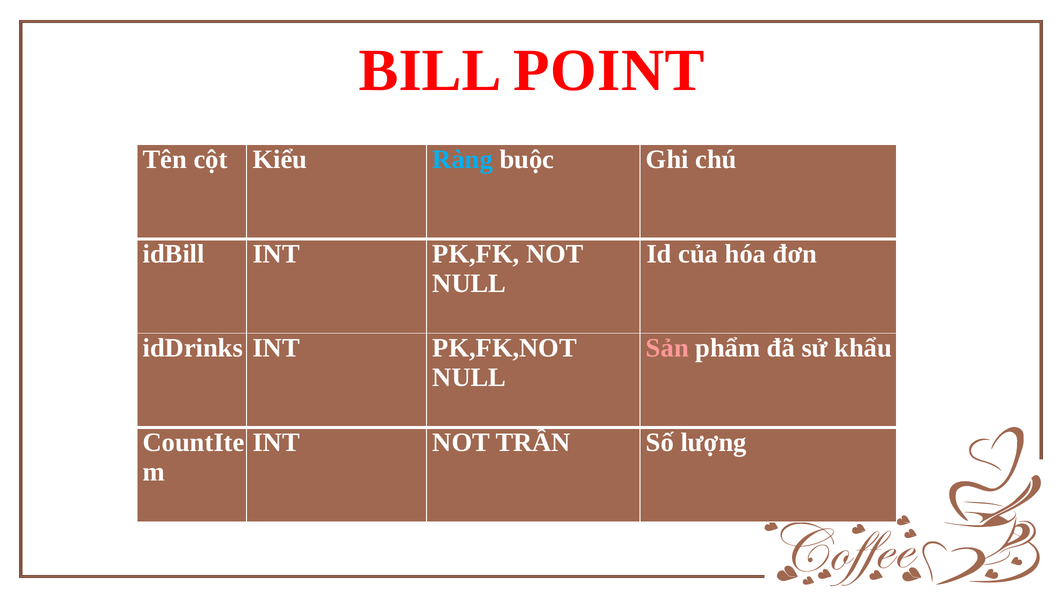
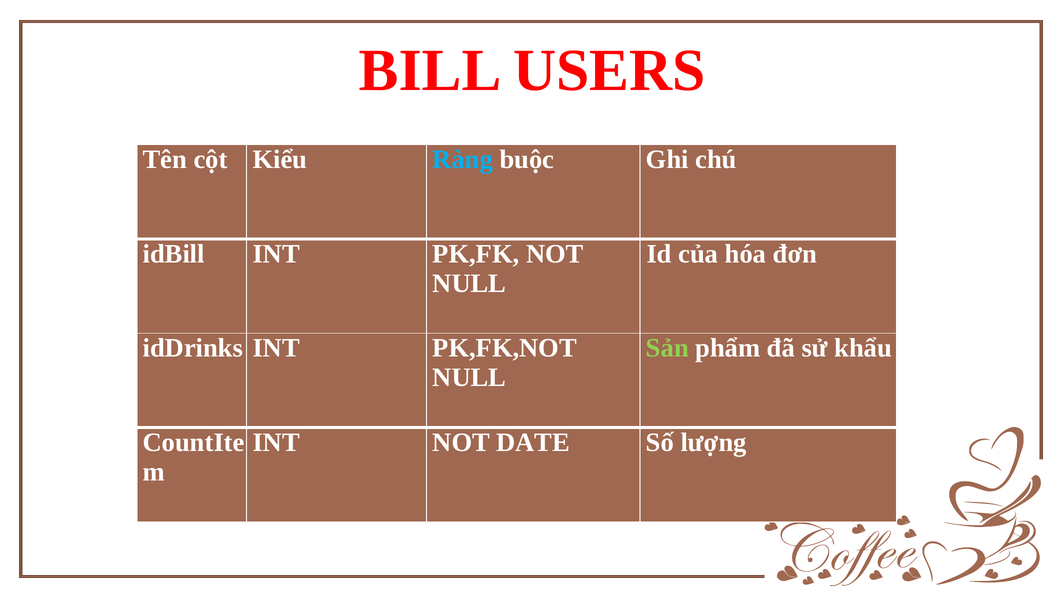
POINT: POINT -> USERS
Sản colour: pink -> light green
TRẦN: TRẦN -> DATE
